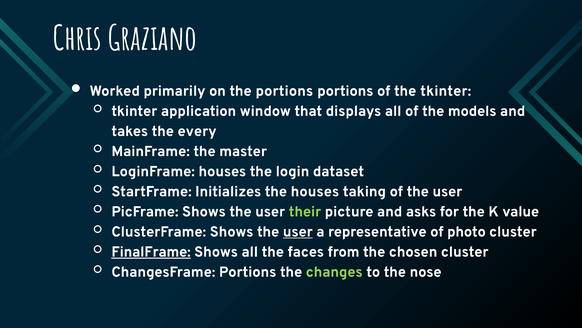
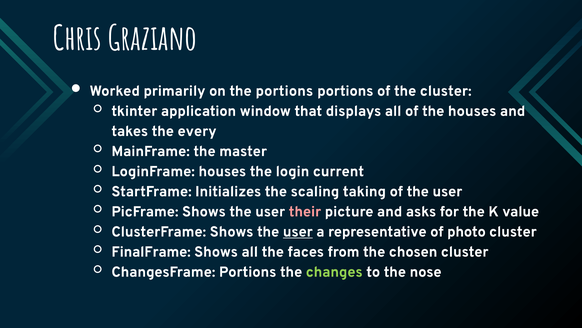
the tkinter: tkinter -> cluster
the models: models -> houses
dataset: dataset -> current
the houses: houses -> scaling
their colour: light green -> pink
FinalFrame underline: present -> none
